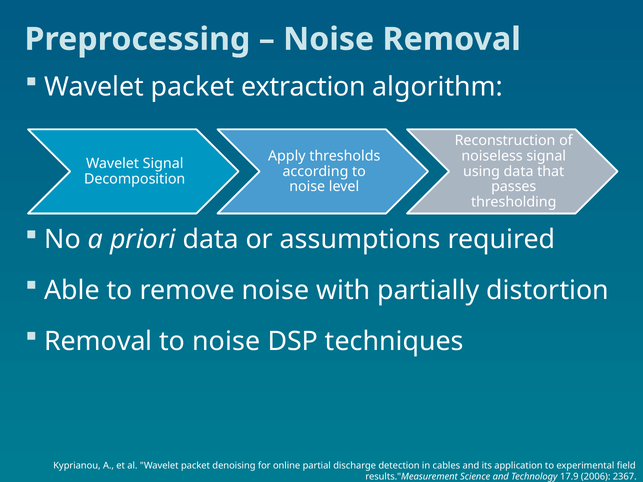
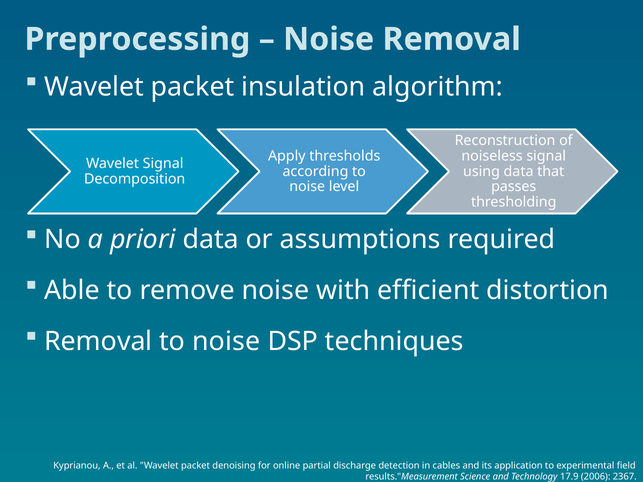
extraction: extraction -> insulation
partially: partially -> efficient
